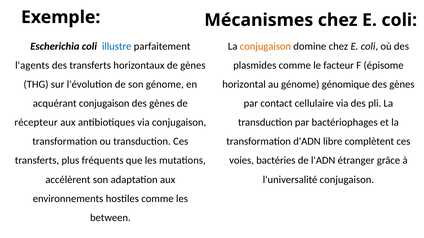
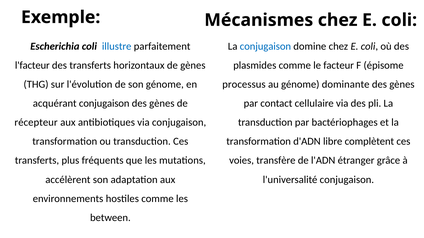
conjugaison at (265, 46) colour: orange -> blue
l'agents: l'agents -> l'facteur
horizontal: horizontal -> processus
génomique: génomique -> dominante
bactéries: bactéries -> transfère
